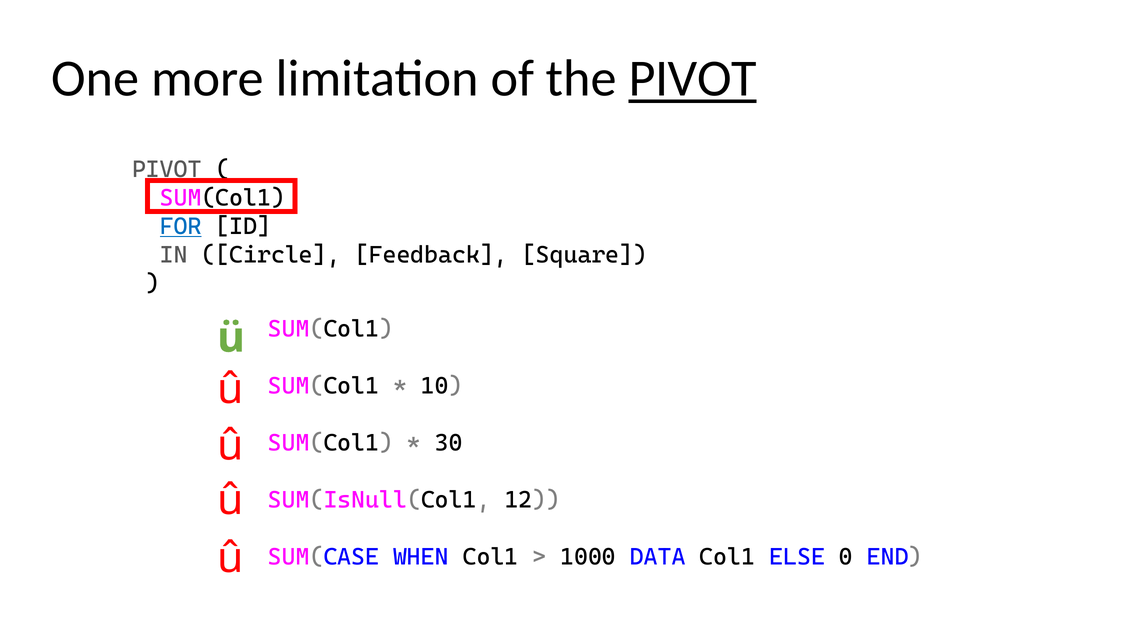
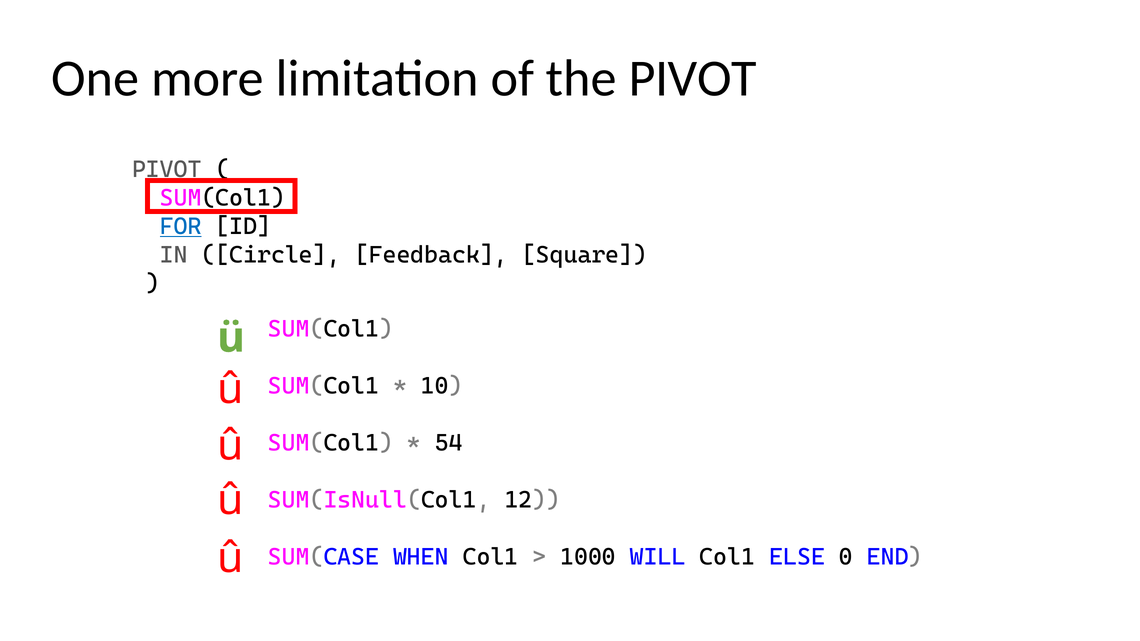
PIVOT at (693, 79) underline: present -> none
30: 30 -> 54
DATA: DATA -> WILL
